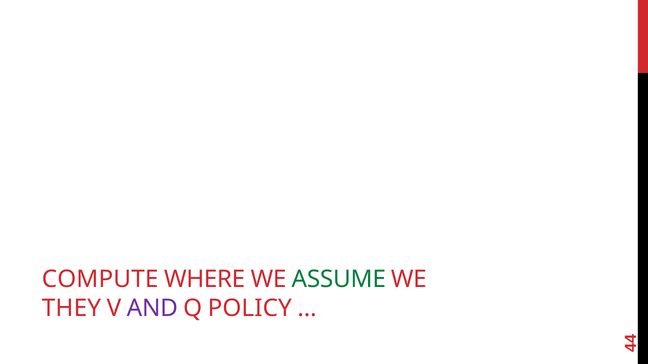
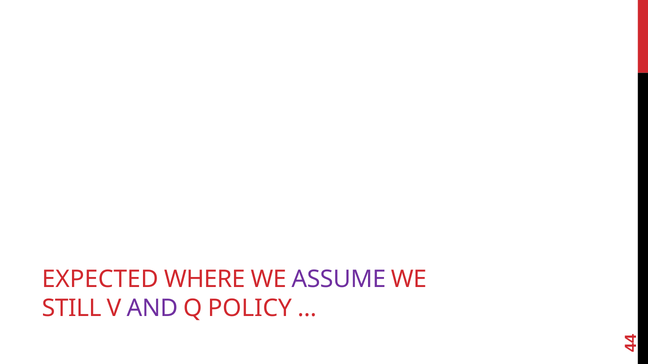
COMPUTE: COMPUTE -> EXPECTED
ASSUME colour: green -> purple
THEY: THEY -> STILL
